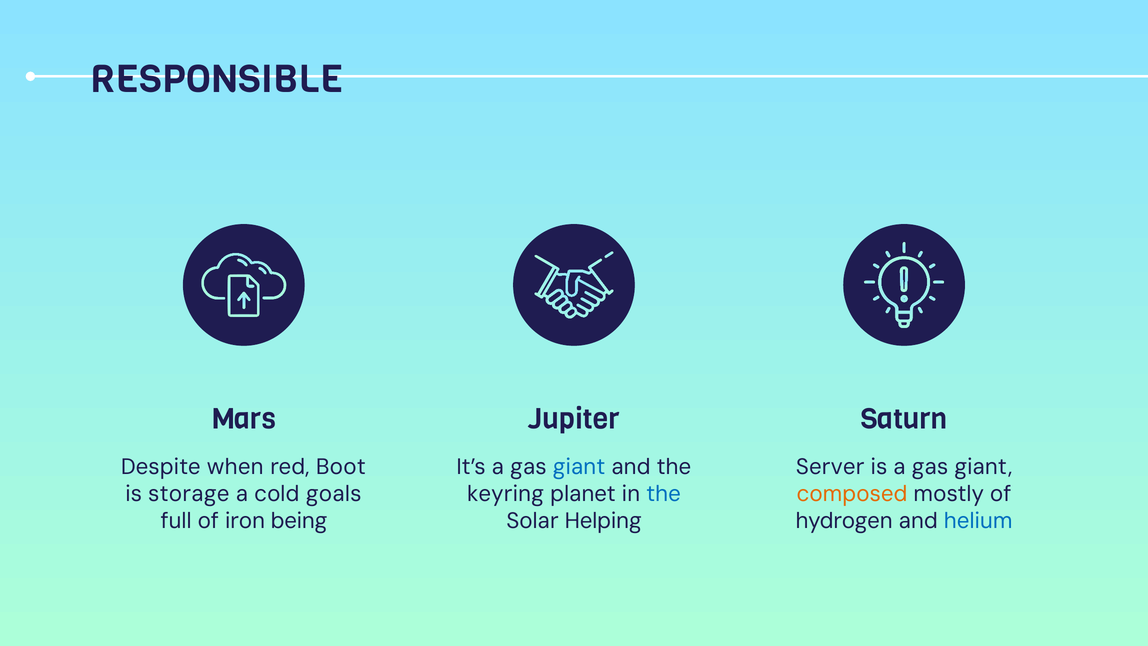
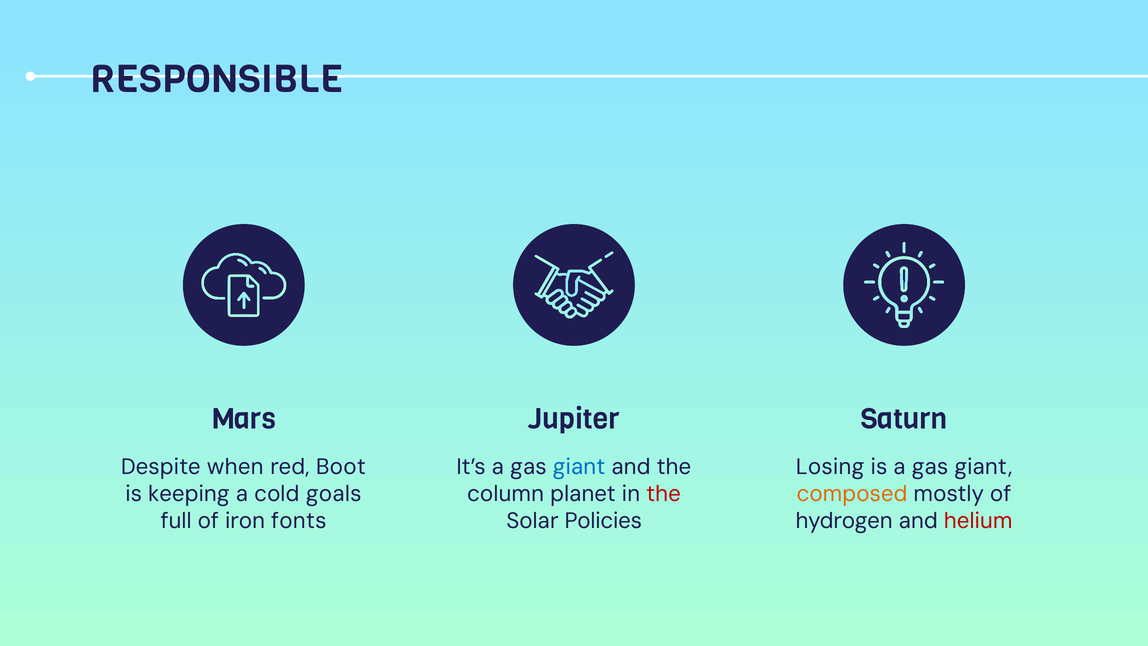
Server: Server -> Losing
storage: storage -> keeping
keyring: keyring -> column
the at (664, 494) colour: blue -> red
being: being -> fonts
Helping: Helping -> Policies
helium colour: blue -> red
